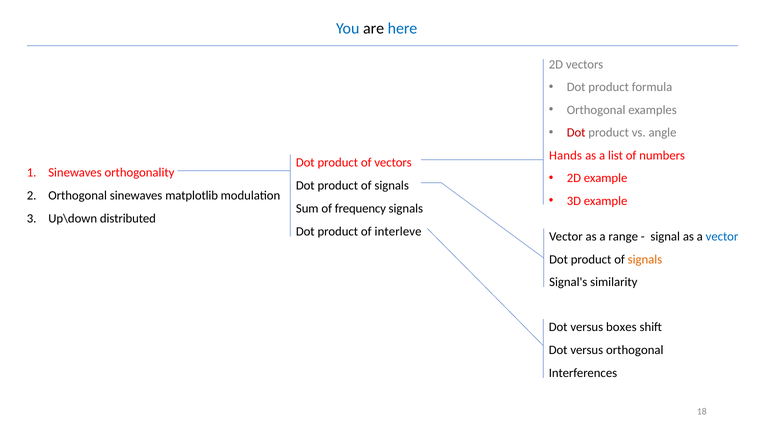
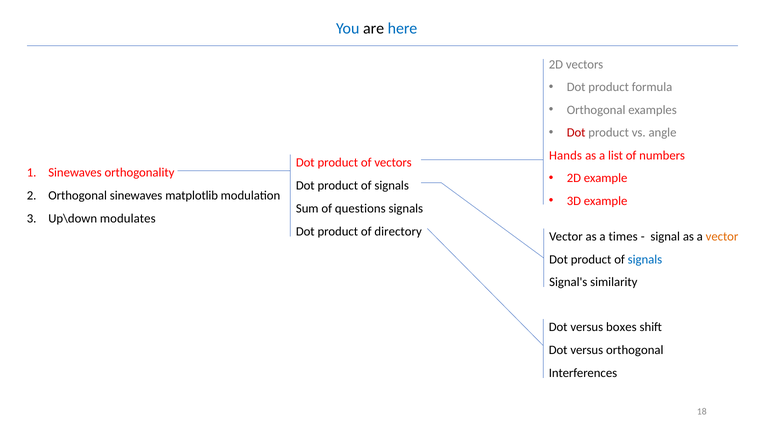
frequency: frequency -> questions
distributed: distributed -> modulates
interleve: interleve -> directory
range: range -> times
vector at (722, 236) colour: blue -> orange
signals at (645, 259) colour: orange -> blue
